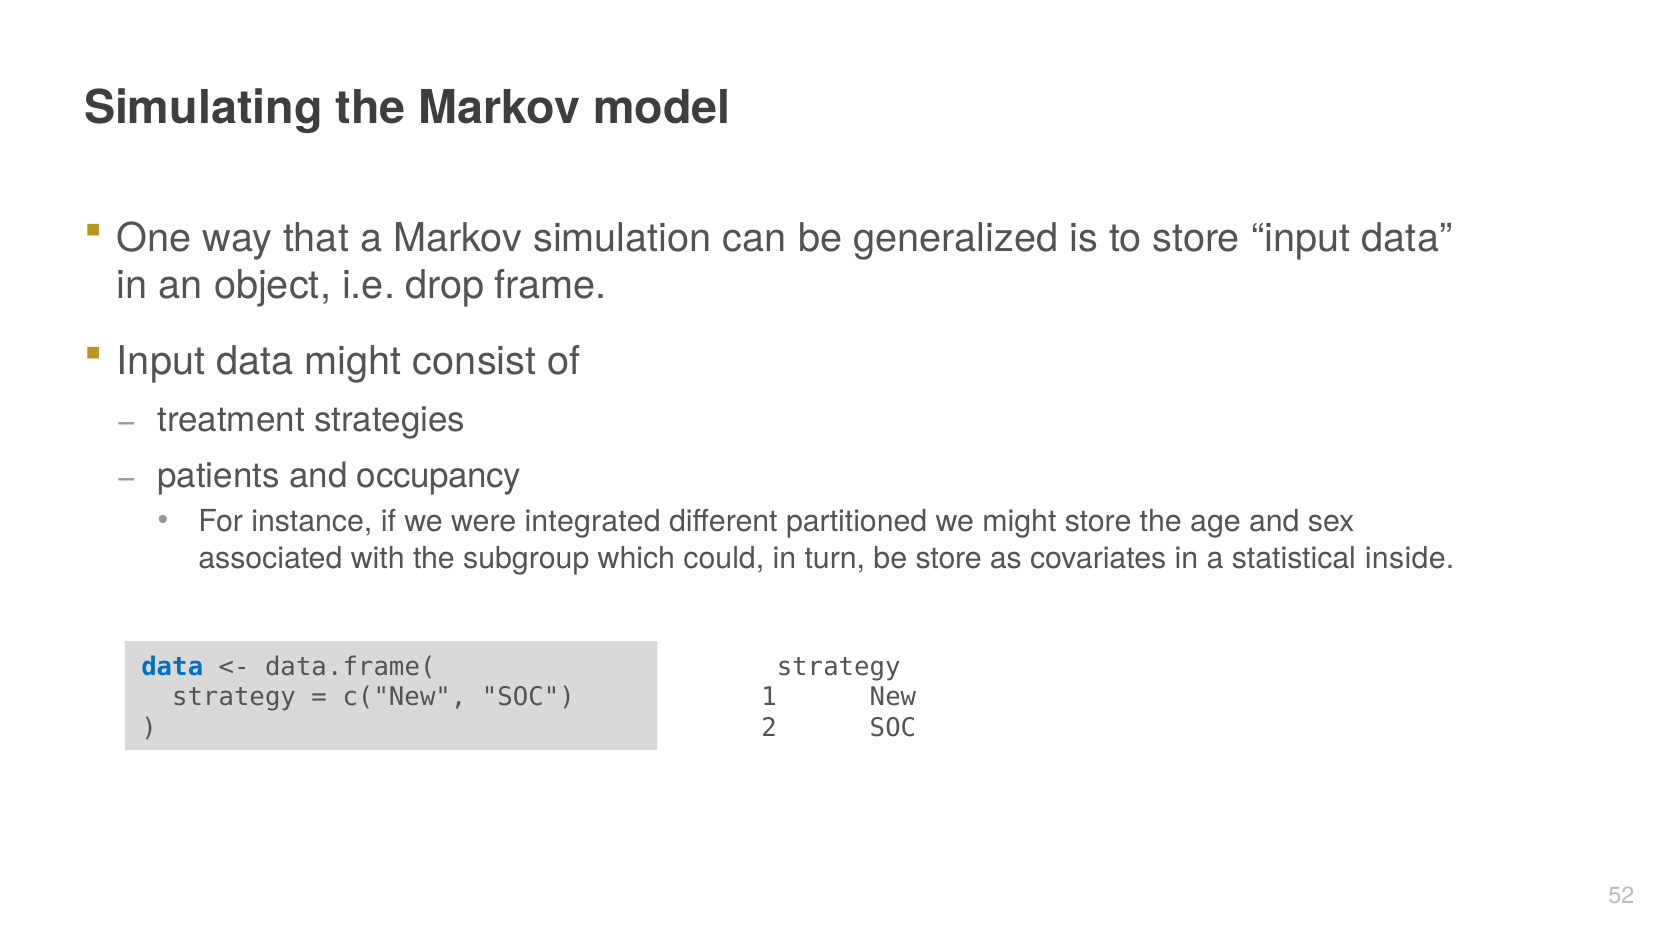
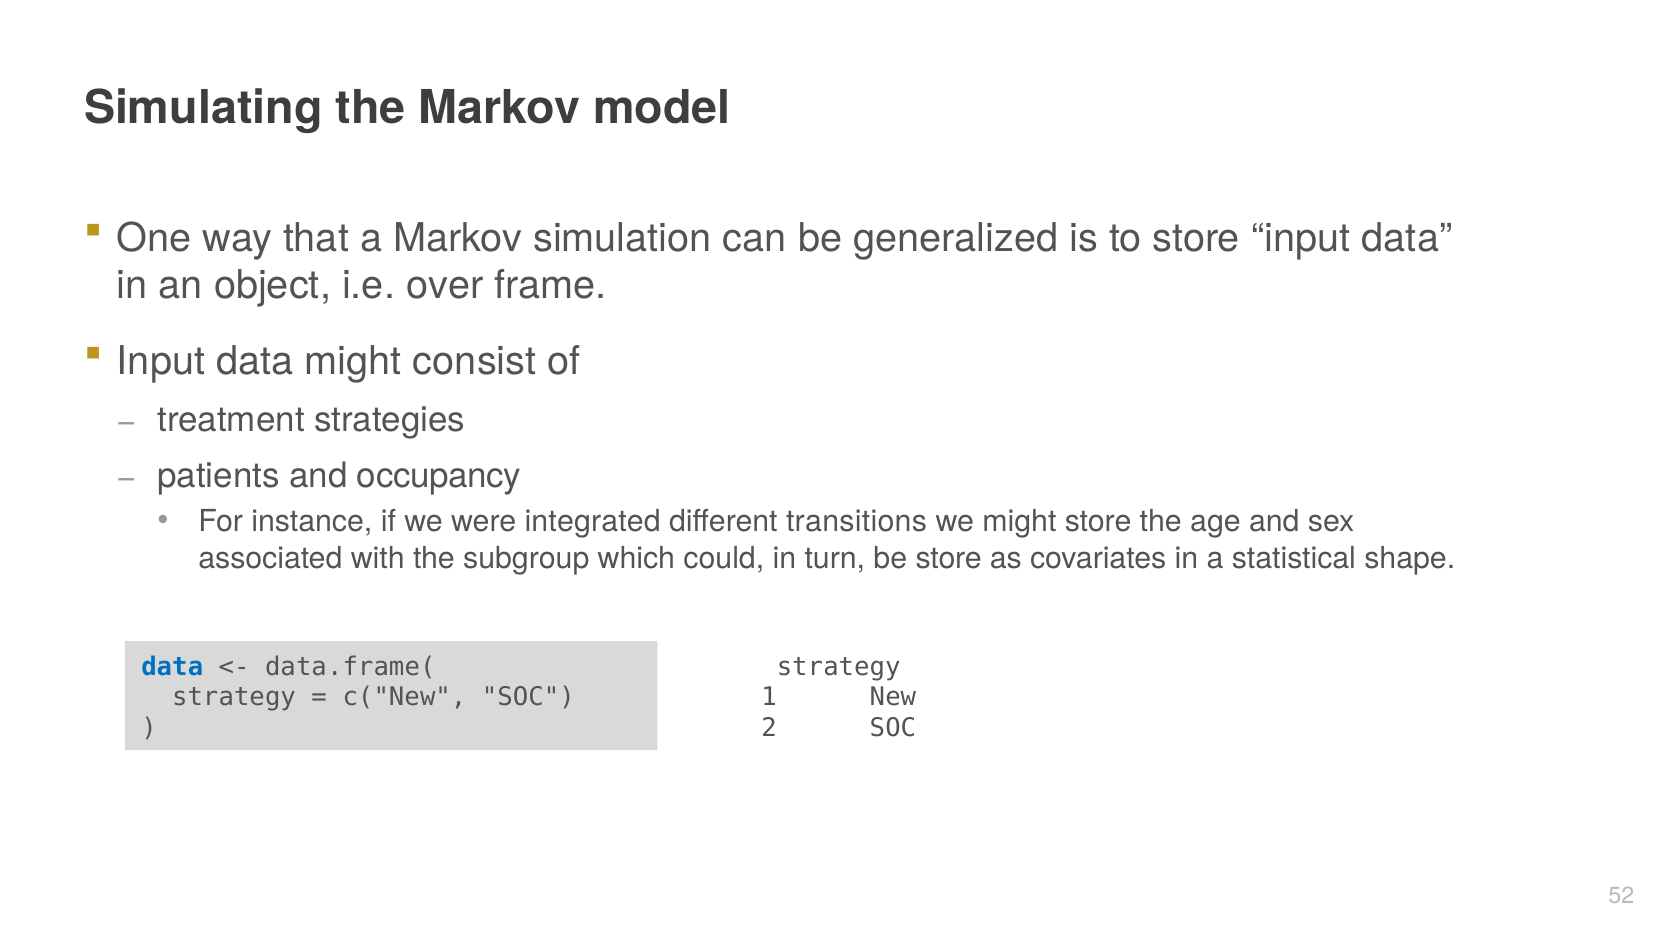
drop: drop -> over
partitioned: partitioned -> transitions
inside: inside -> shape
